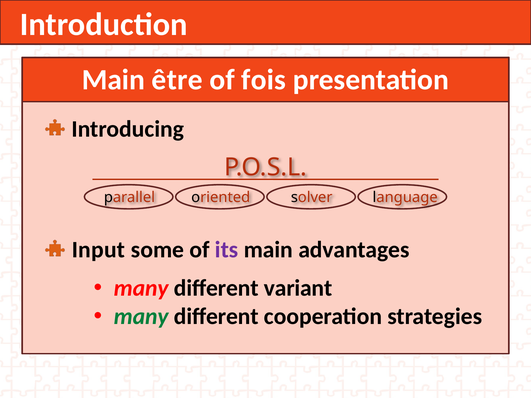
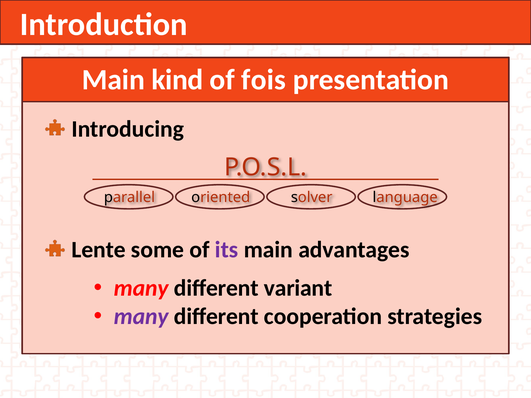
être: être -> kind
Input: Input -> Lente
many at (141, 317) colour: green -> purple
